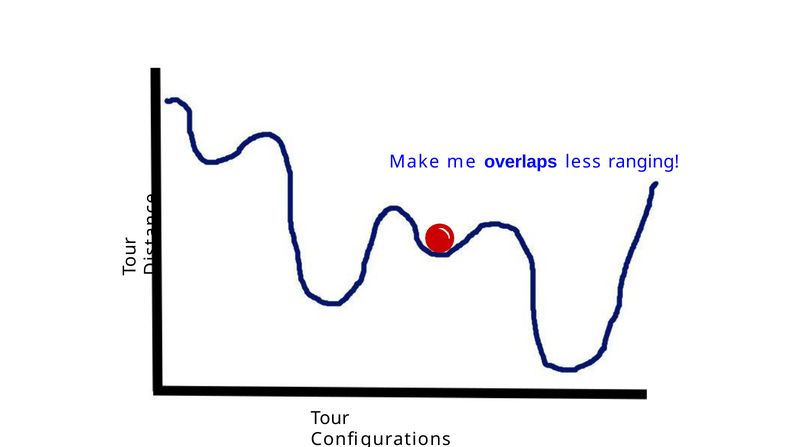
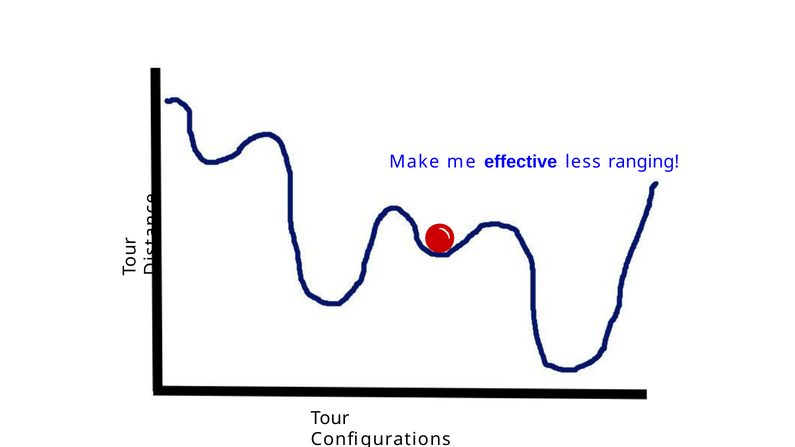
overlaps: overlaps -> effective
